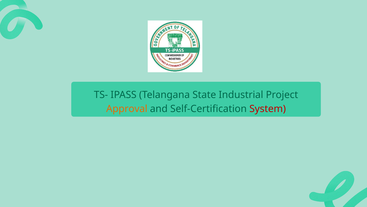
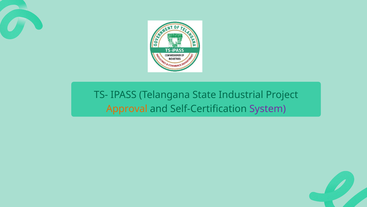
System colour: red -> purple
